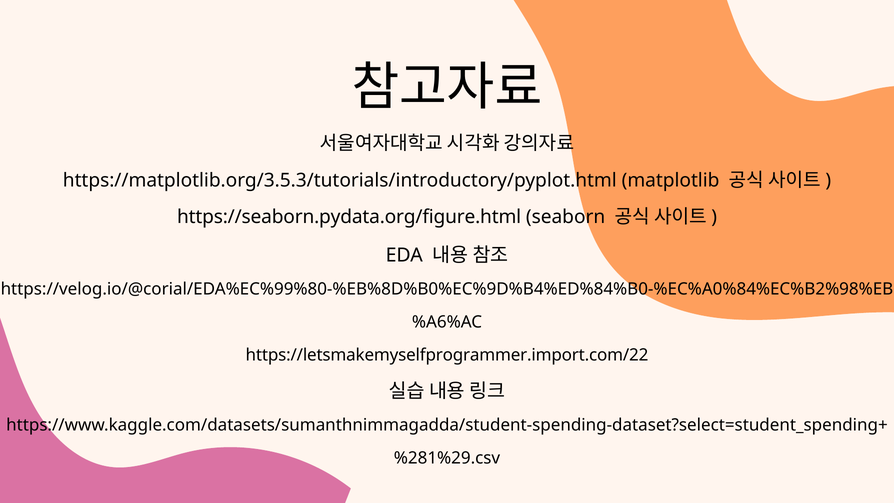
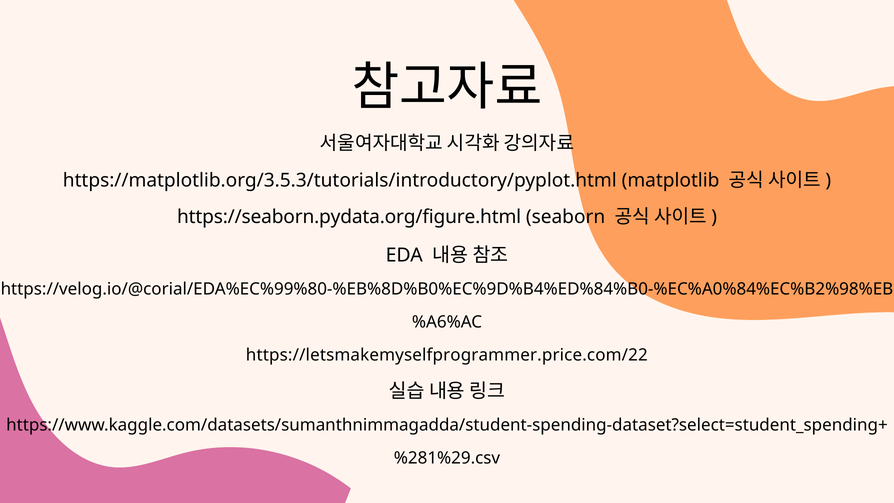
https://letsmakemyselfprogrammer.import.com/22: https://letsmakemyselfprogrammer.import.com/22 -> https://letsmakemyselfprogrammer.price.com/22
